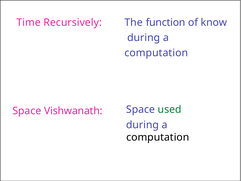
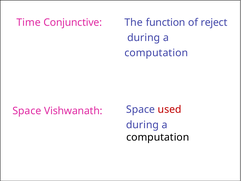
know: know -> reject
Recursively: Recursively -> Conjunctive
used colour: green -> red
